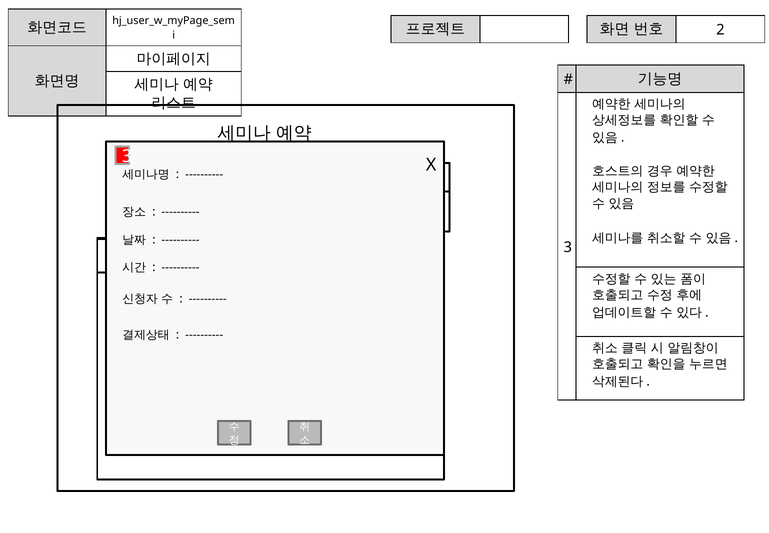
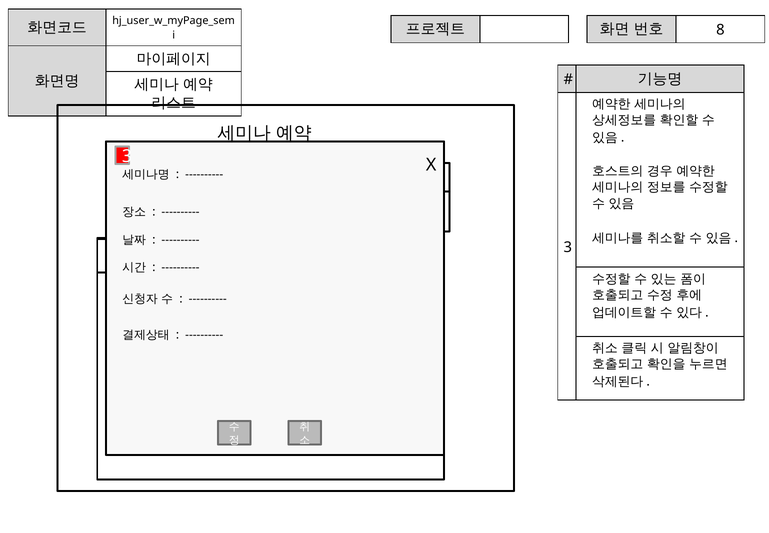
2: 2 -> 8
